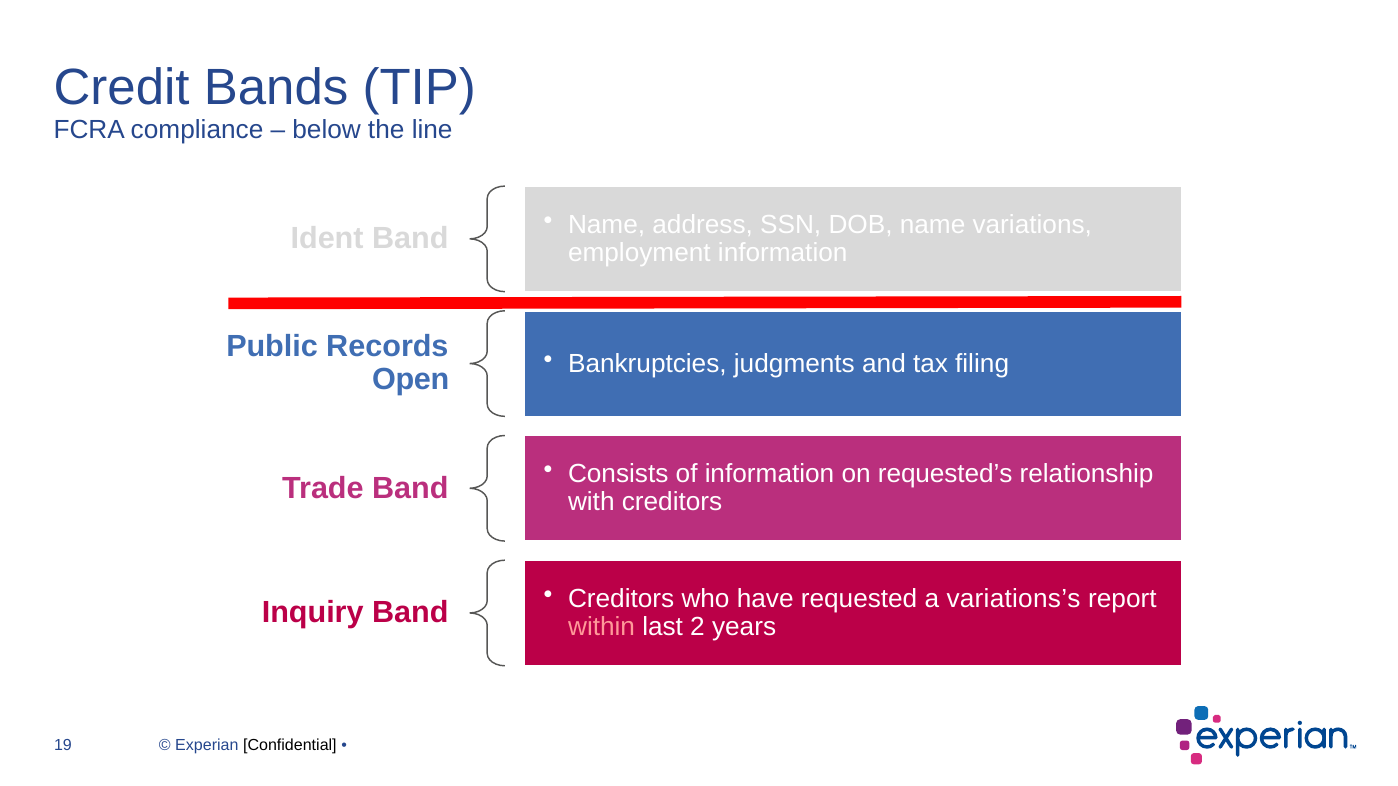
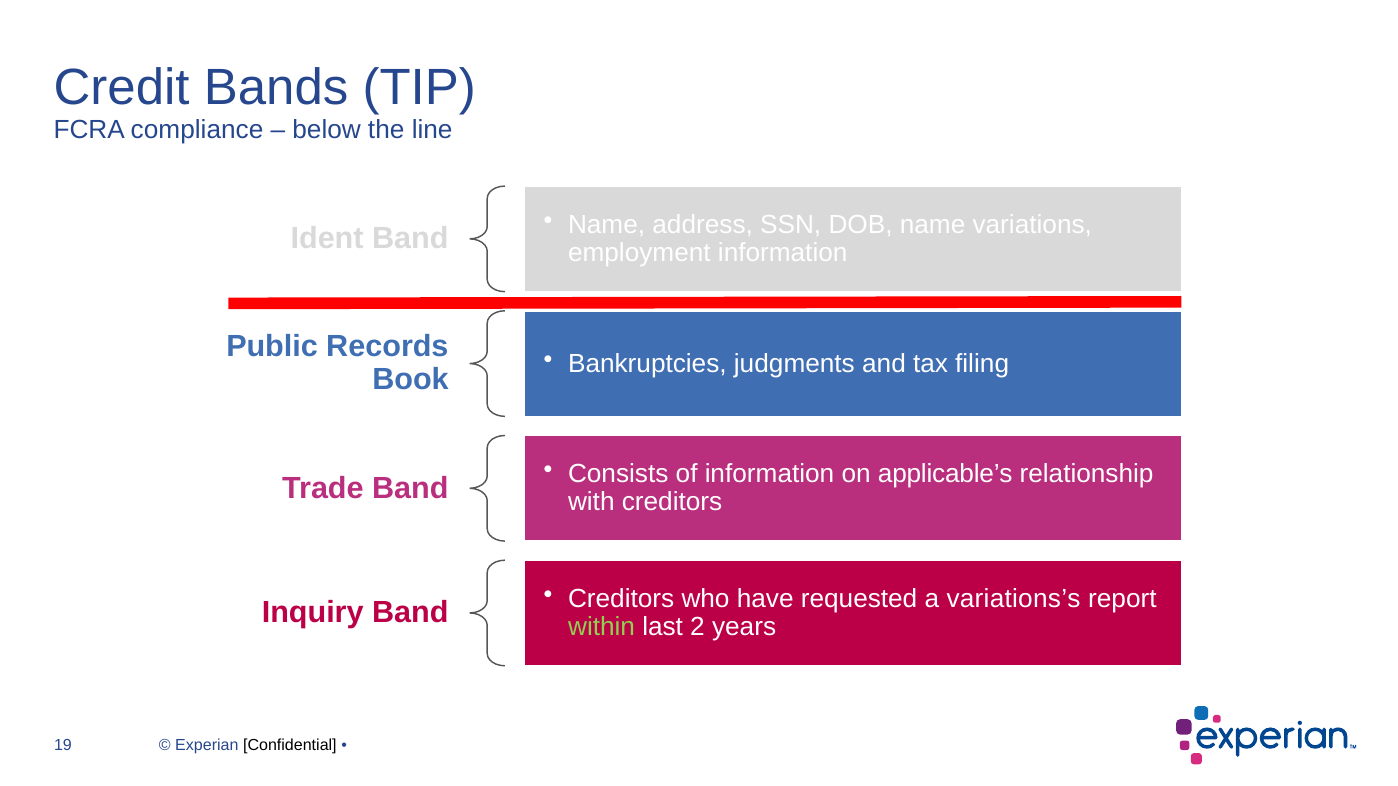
Open: Open -> Book
requested’s: requested’s -> applicable’s
within colour: pink -> light green
